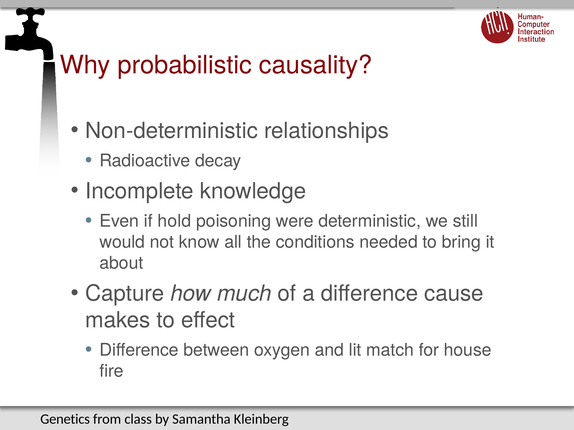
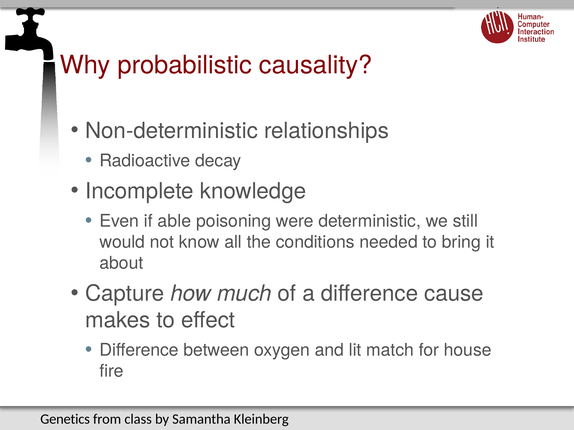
hold: hold -> able
